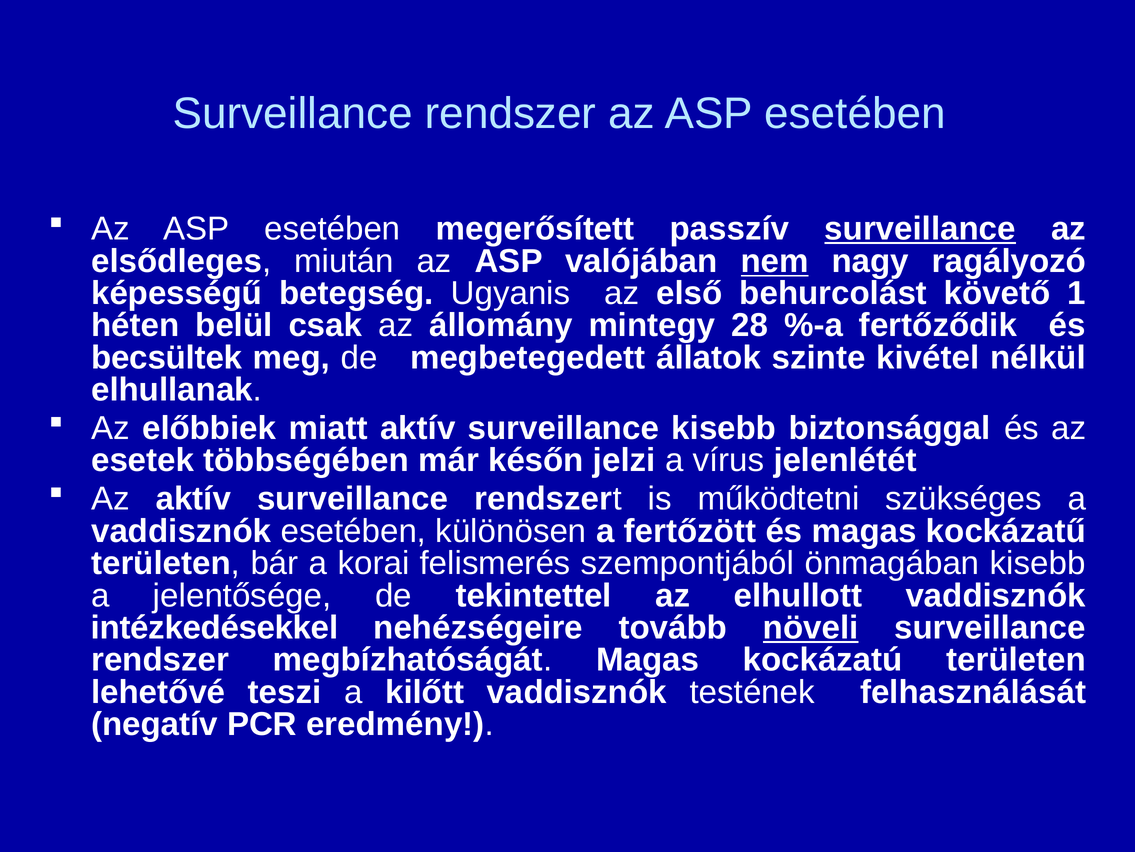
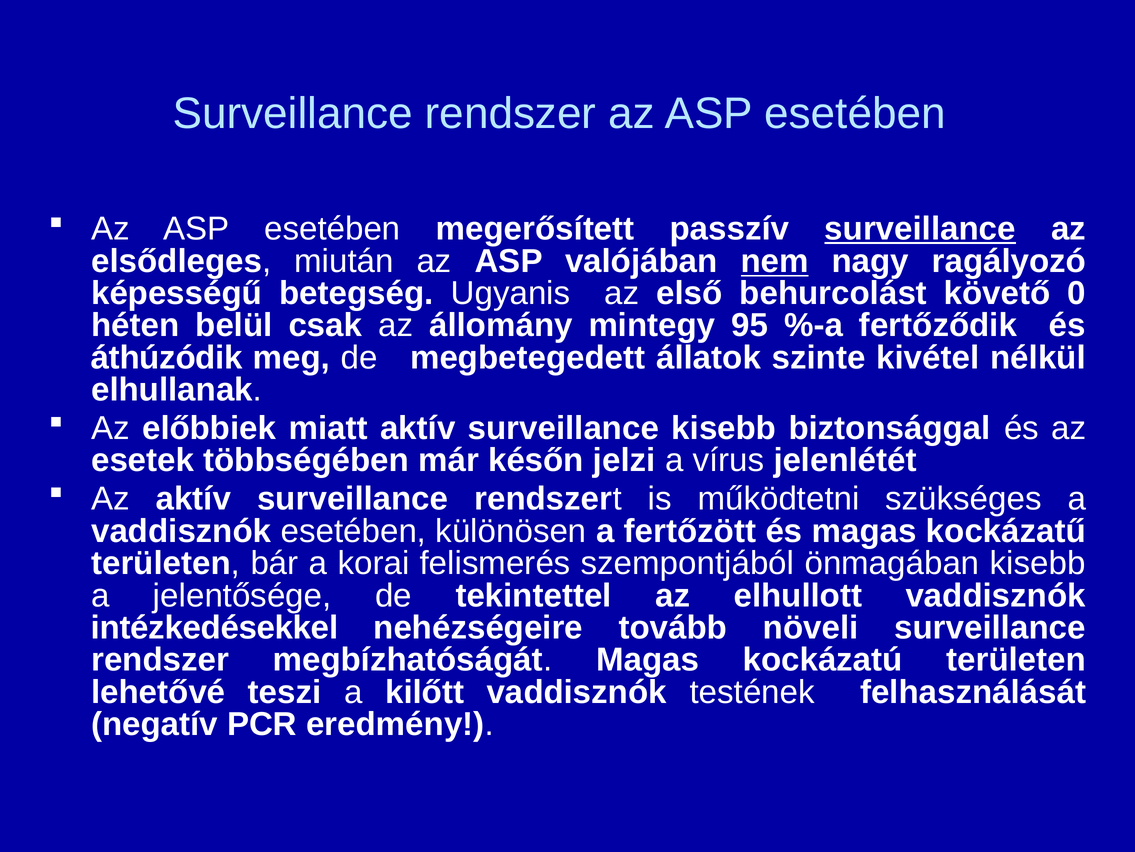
1: 1 -> 0
28: 28 -> 95
becsültek: becsültek -> áthúzódik
növeli underline: present -> none
